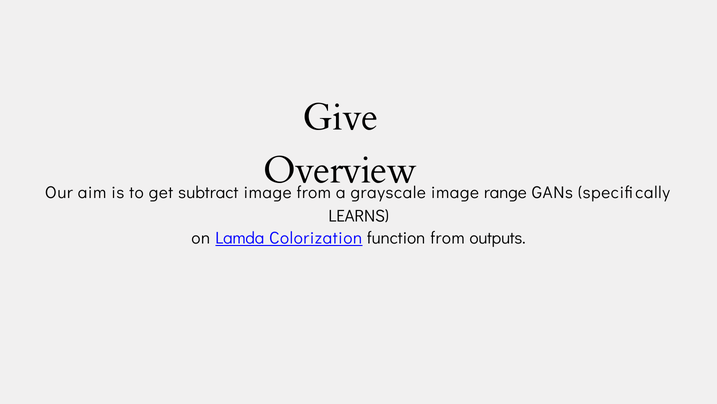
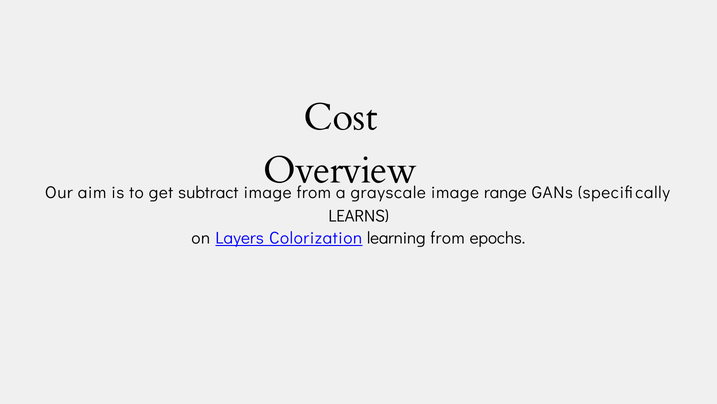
Give: Give -> Cost
Lamda: Lamda -> Layers
function: function -> learning
outputs: outputs -> epochs
